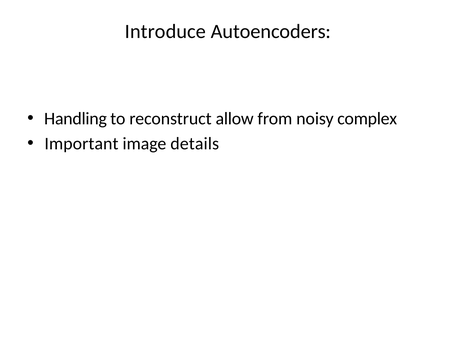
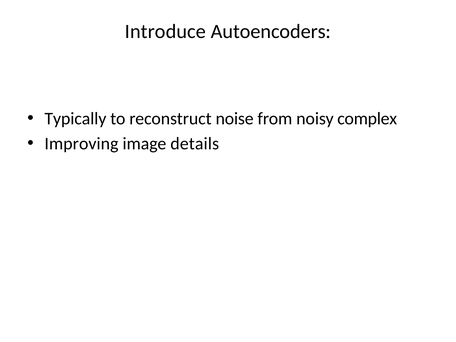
Handling: Handling -> Typically
allow: allow -> noise
Important: Important -> Improving
